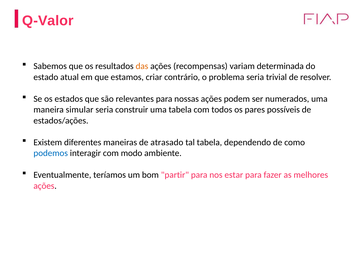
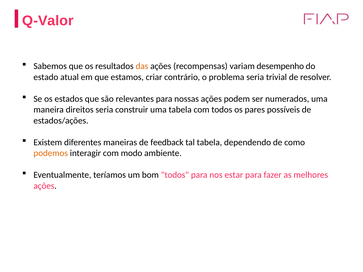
determinada: determinada -> desempenho
simular: simular -> direitos
atrasado: atrasado -> feedback
podemos colour: blue -> orange
bom partir: partir -> todos
